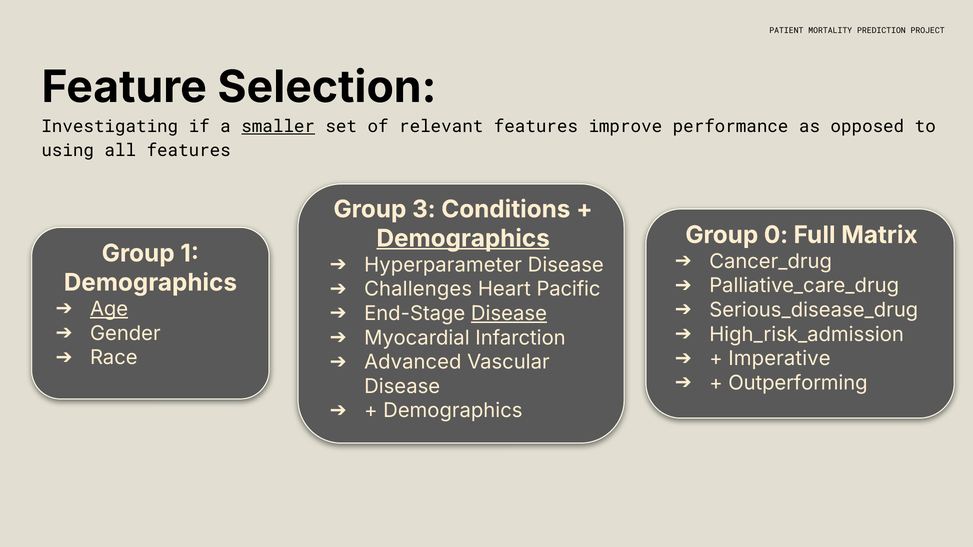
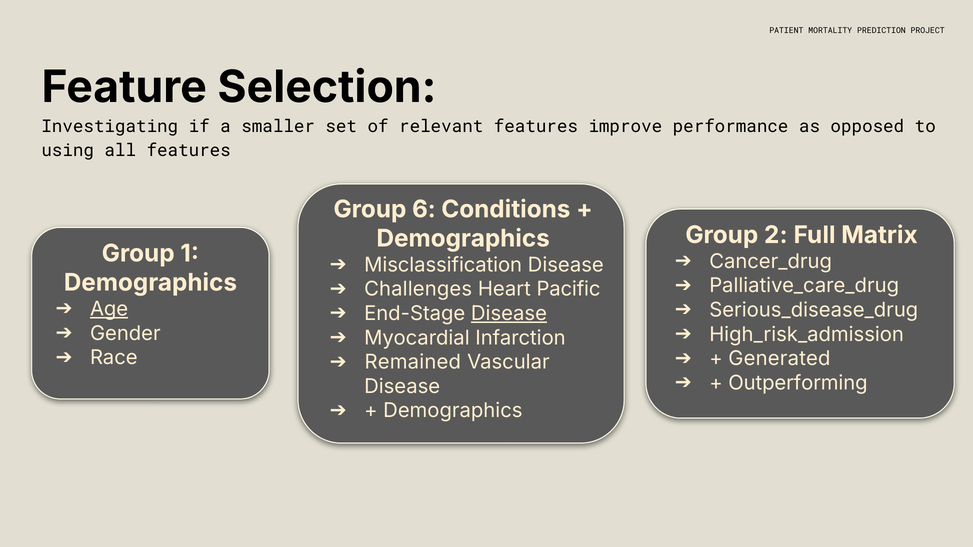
smaller underline: present -> none
3: 3 -> 6
0: 0 -> 2
Demographics at (463, 239) underline: present -> none
Hyperparameter: Hyperparameter -> Misclassification
Imperative: Imperative -> Generated
Advanced: Advanced -> Remained
